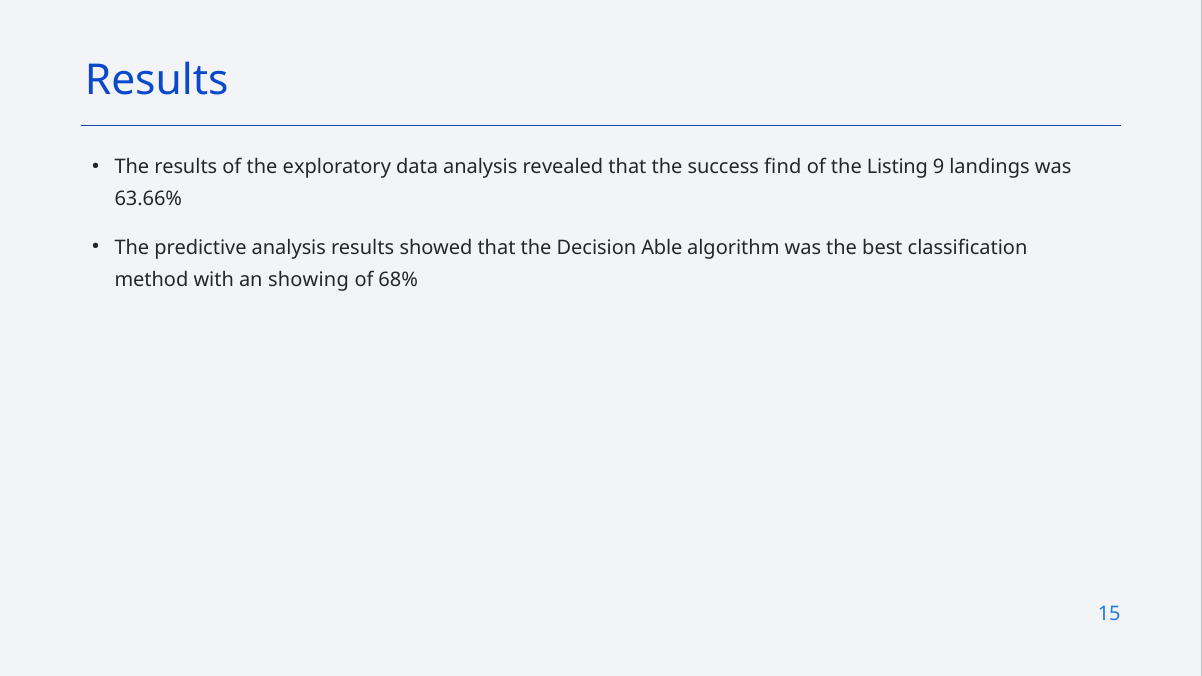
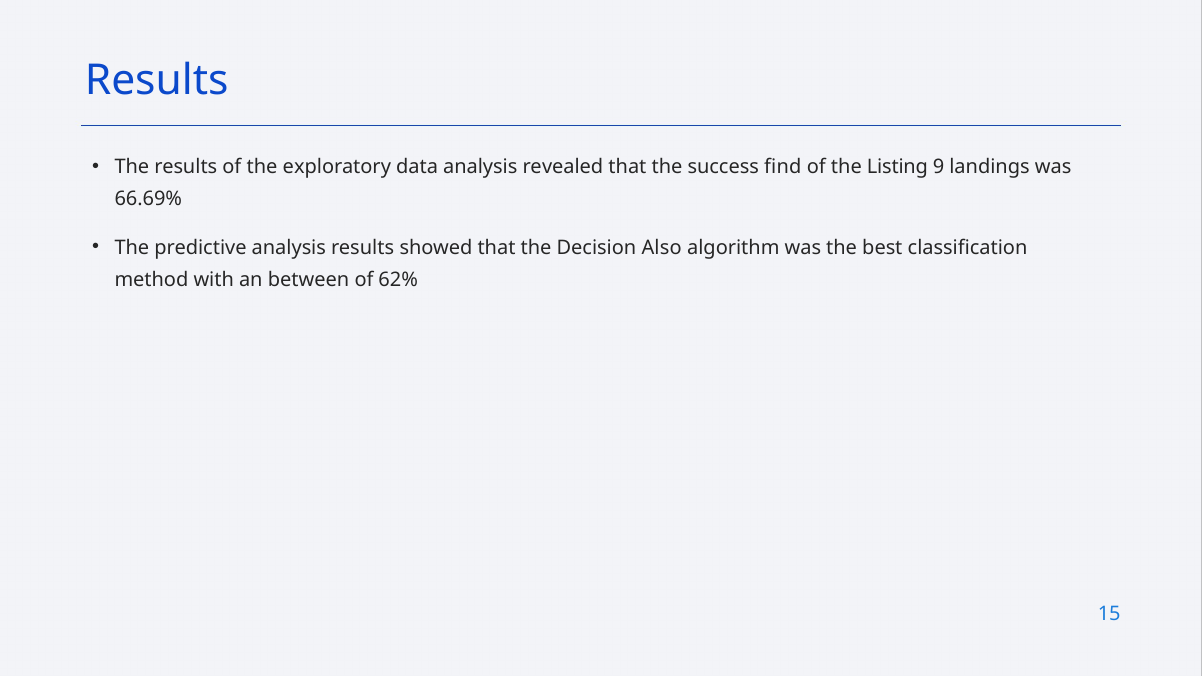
63.66%: 63.66% -> 66.69%
Able: Able -> Also
showing: showing -> between
68%: 68% -> 62%
